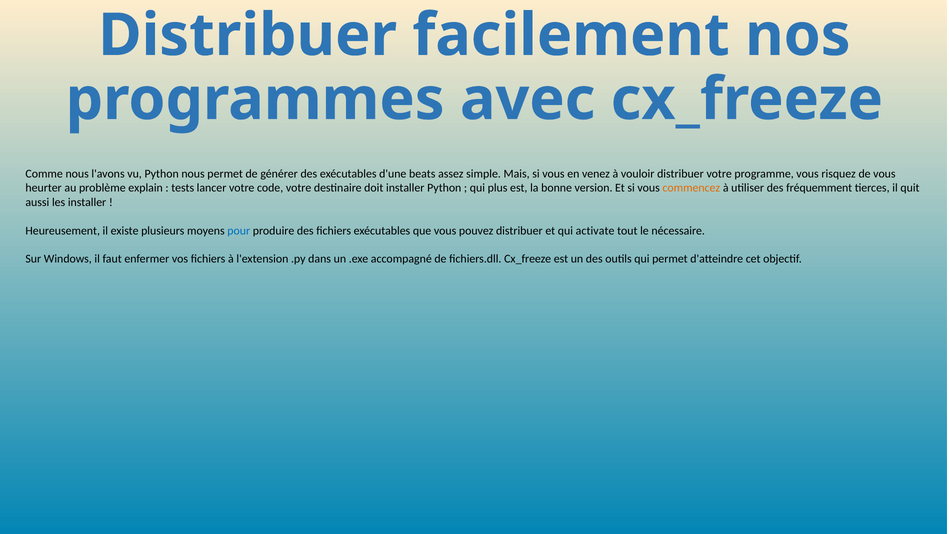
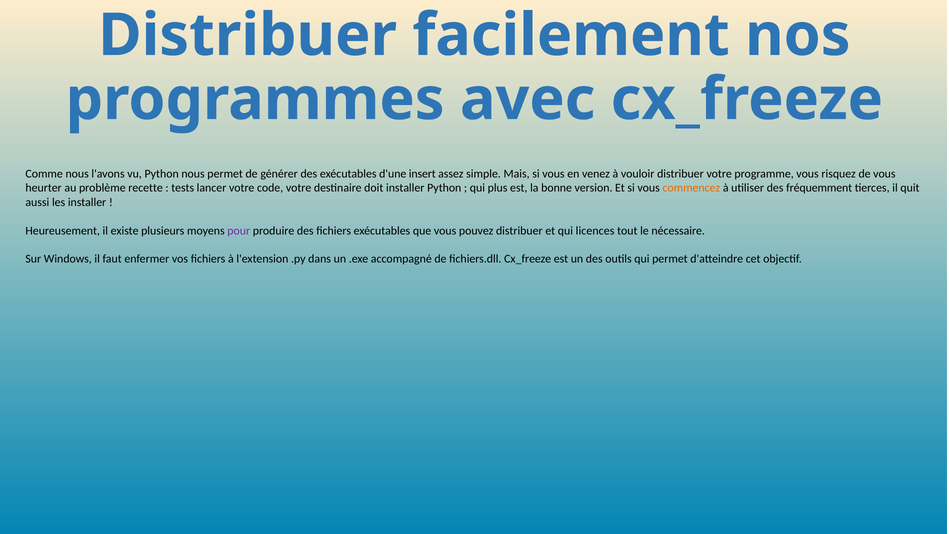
beats: beats -> insert
explain: explain -> recette
pour colour: blue -> purple
activate: activate -> licences
